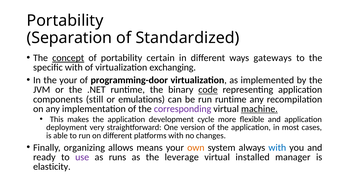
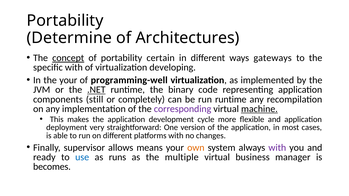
Separation: Separation -> Determine
Standardized: Standardized -> Architectures
exchanging: exchanging -> developing
programming-door: programming-door -> programming-well
.NET underline: none -> present
code underline: present -> none
emulations: emulations -> completely
organizing: organizing -> supervisor
with at (277, 148) colour: blue -> purple
use colour: purple -> blue
leverage: leverage -> multiple
installed: installed -> business
elasticity: elasticity -> becomes
